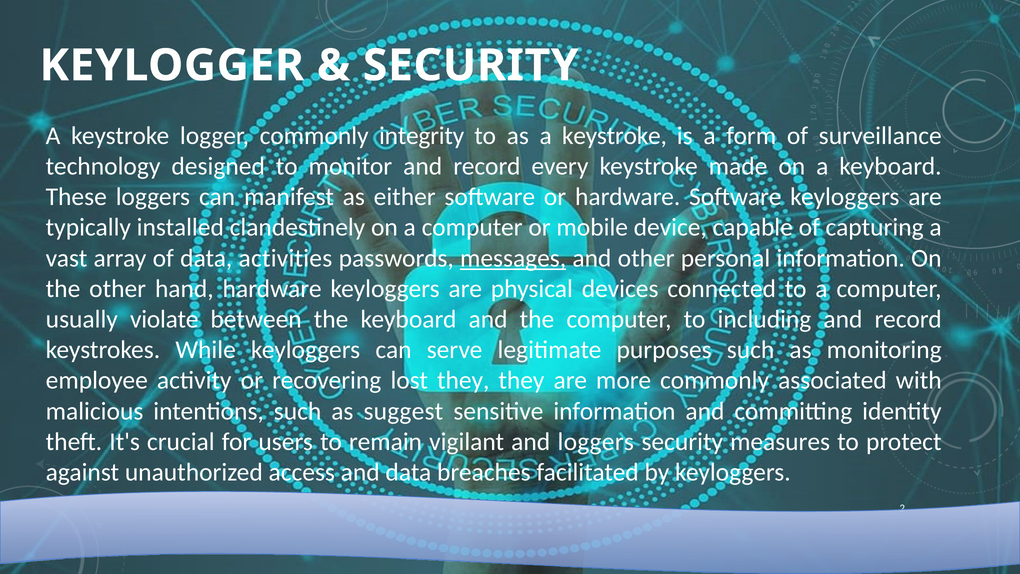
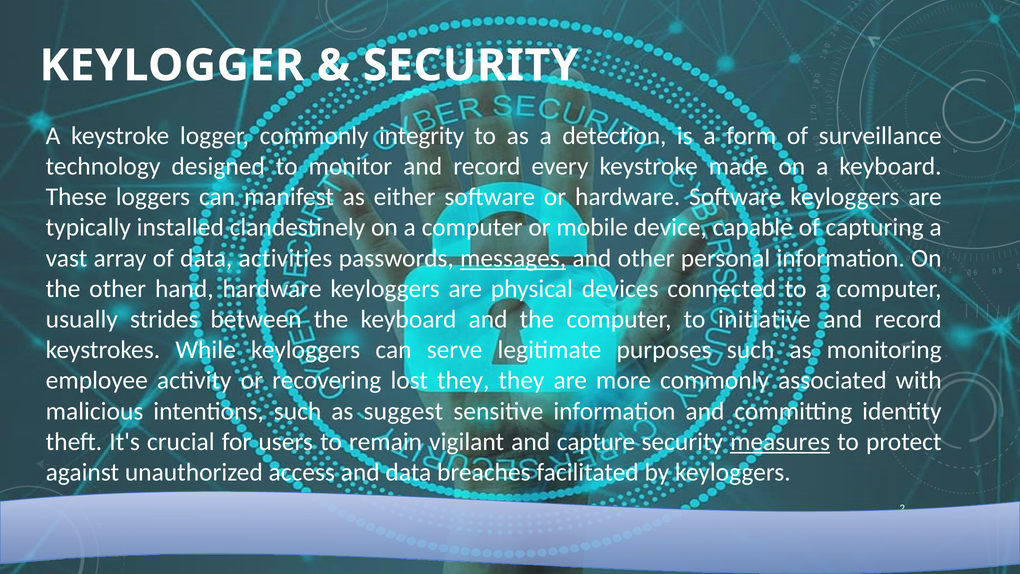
as a keystroke: keystroke -> detection
violate: violate -> strides
including: including -> initiative
and loggers: loggers -> capture
measures underline: none -> present
